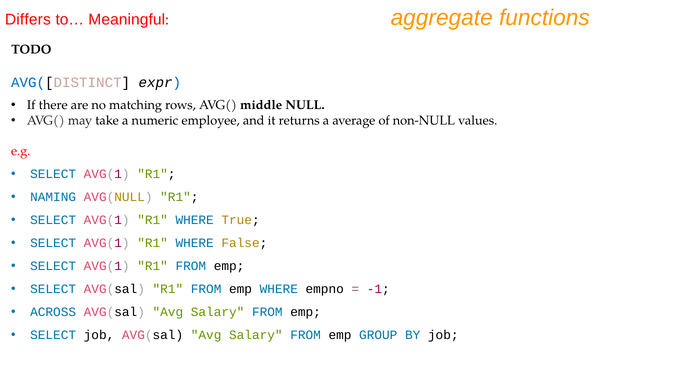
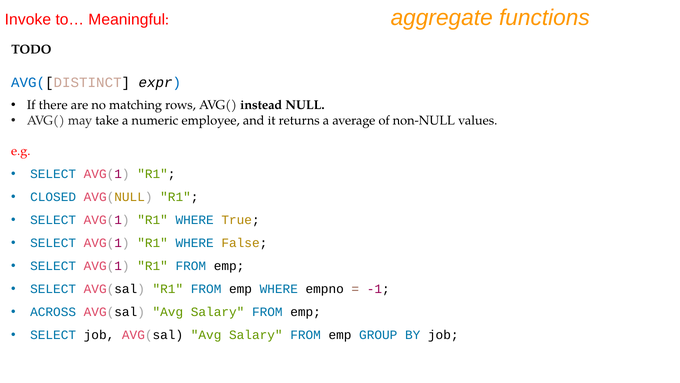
Differs: Differs -> Invoke
middle: middle -> instead
NAMING: NAMING -> CLOSED
